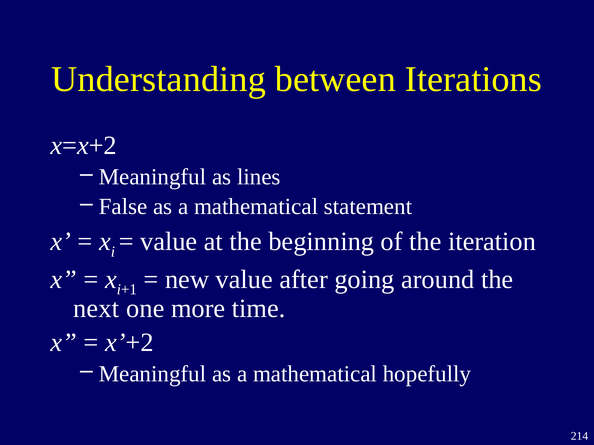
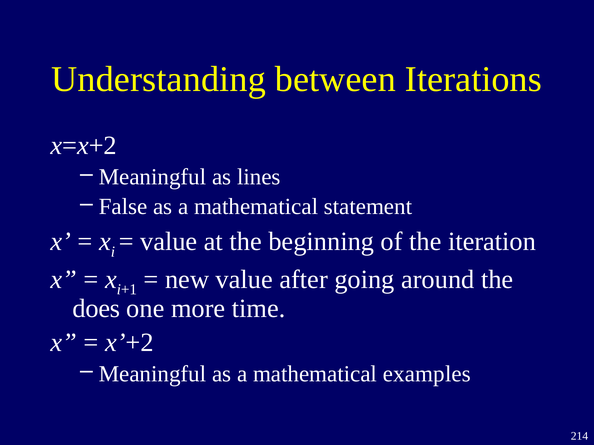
next: next -> does
hopefully: hopefully -> examples
